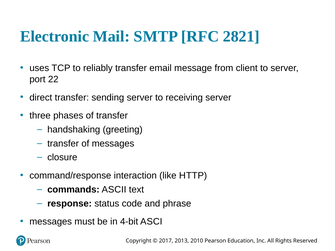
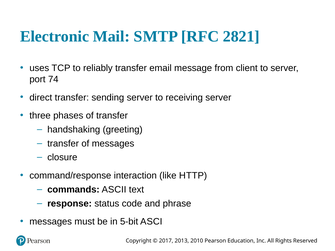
22: 22 -> 74
4-bit: 4-bit -> 5-bit
